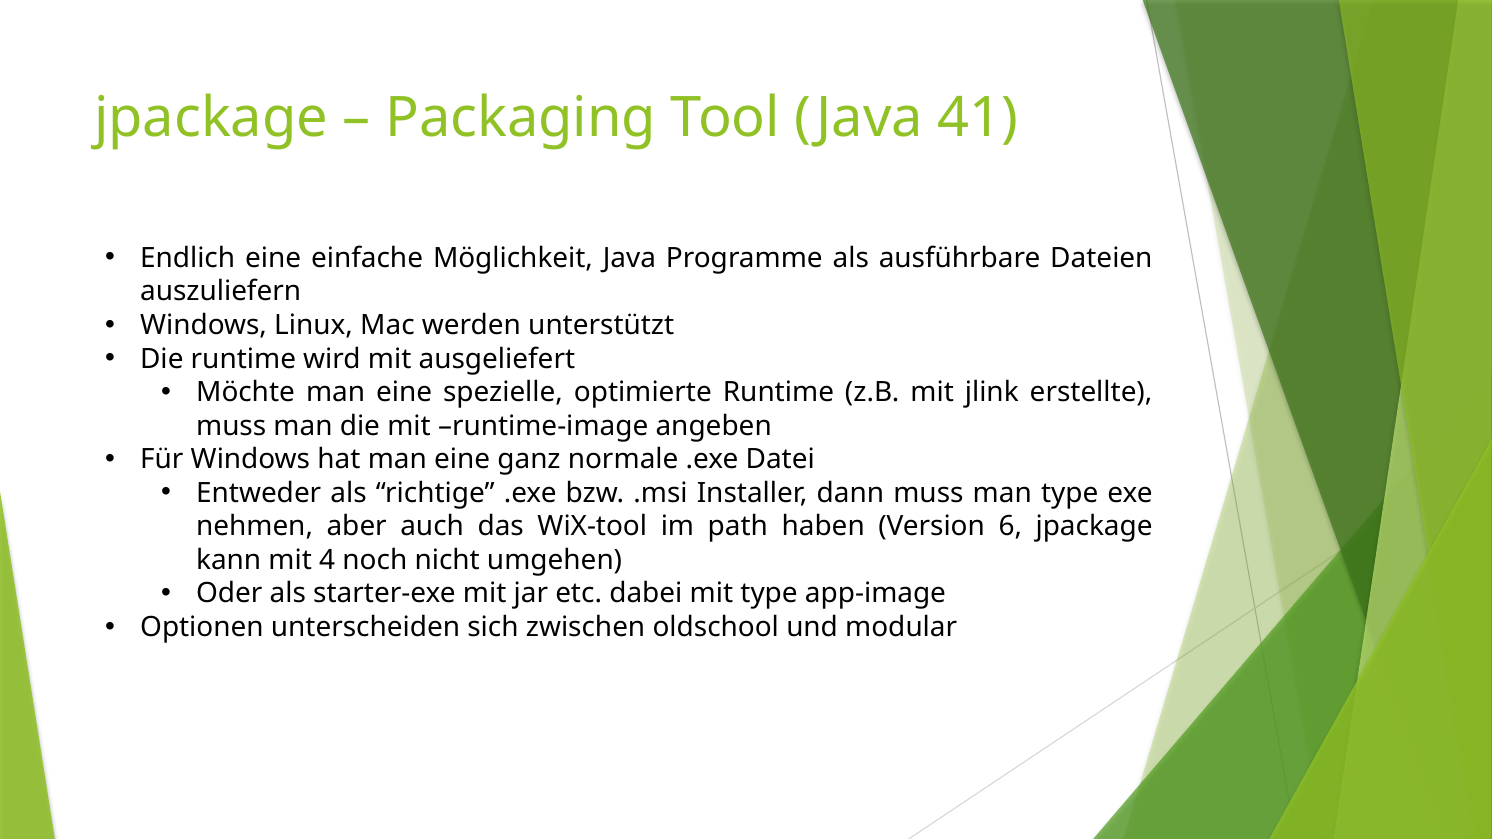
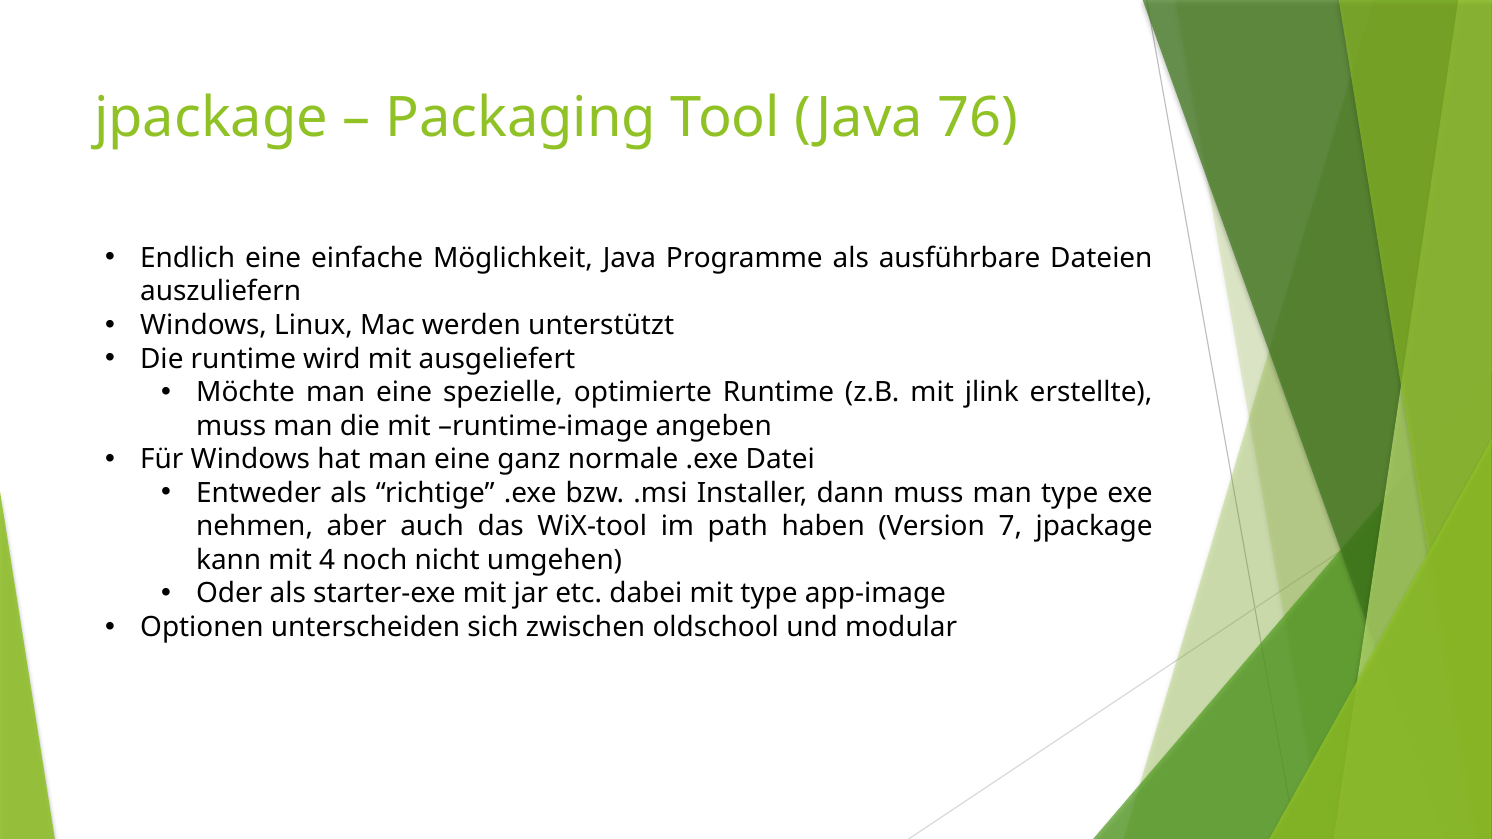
41: 41 -> 76
6: 6 -> 7
